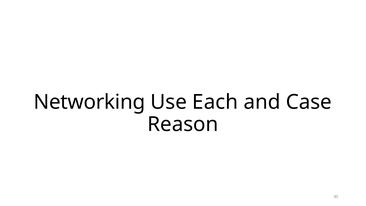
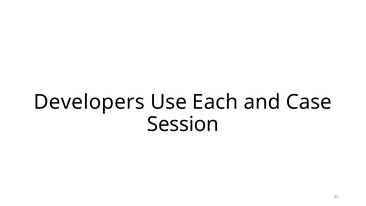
Networking: Networking -> Developers
Reason: Reason -> Session
